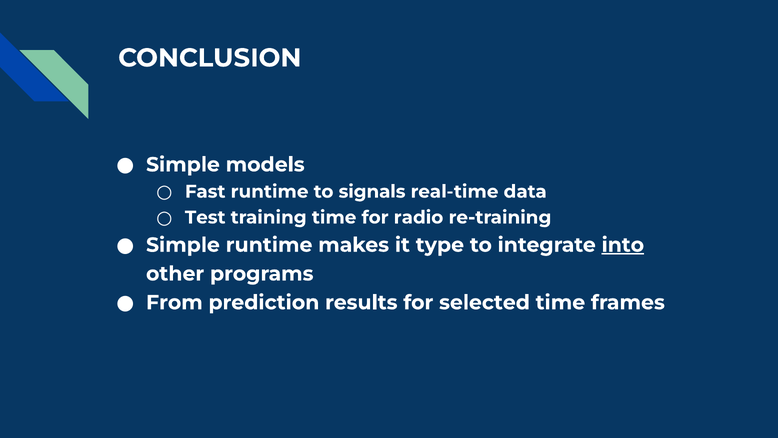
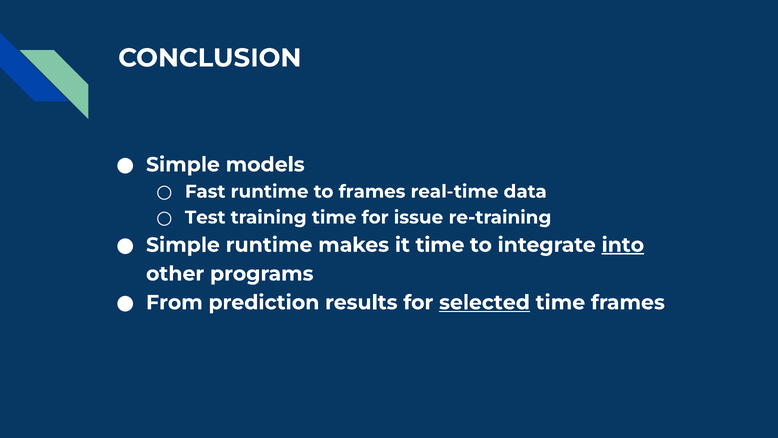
to signals: signals -> frames
radio: radio -> issue
it type: type -> time
selected underline: none -> present
